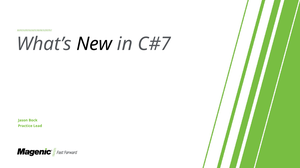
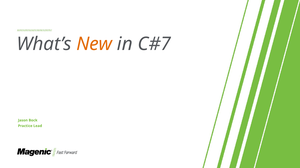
New colour: black -> orange
